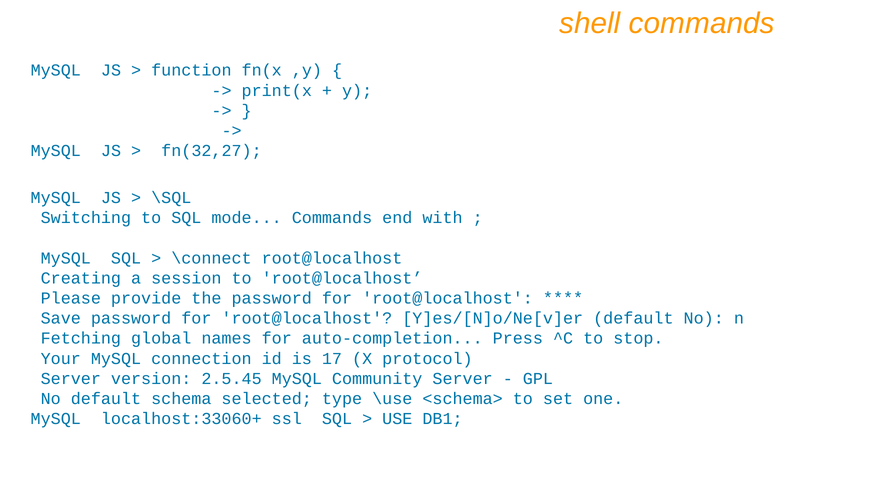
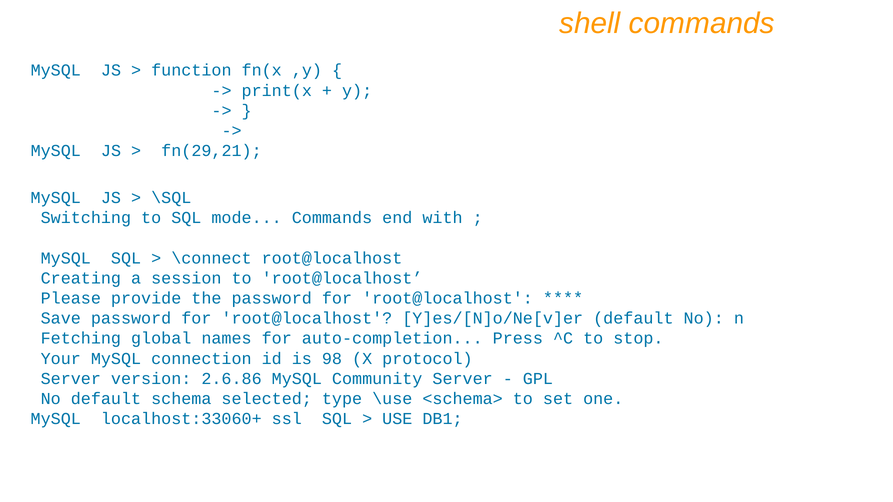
fn(32,27: fn(32,27 -> fn(29,21
17: 17 -> 98
2.5.45: 2.5.45 -> 2.6.86
